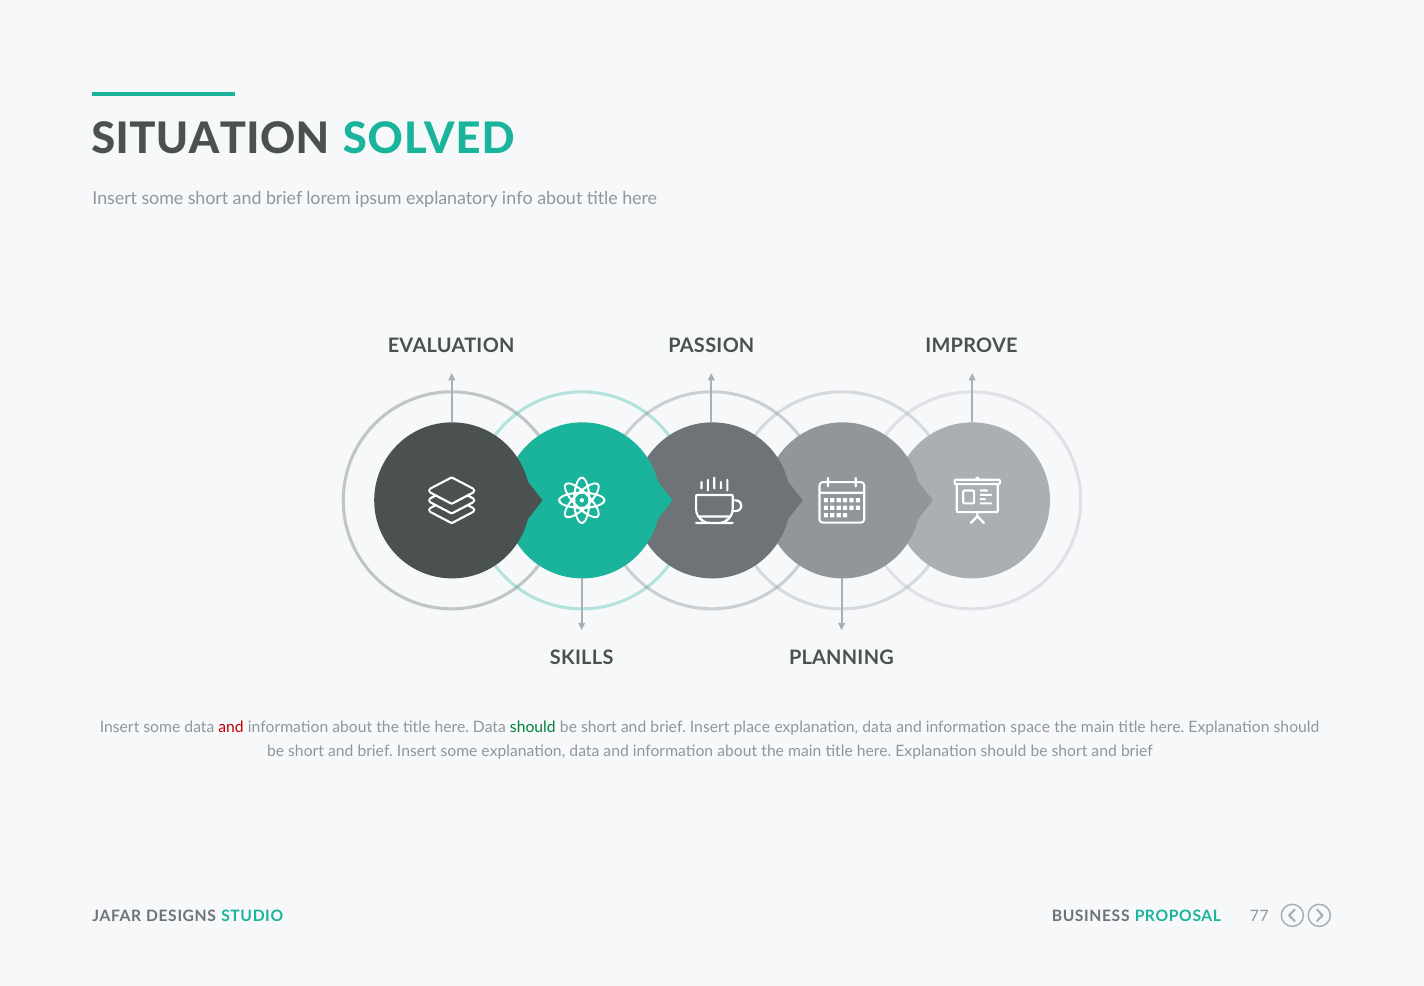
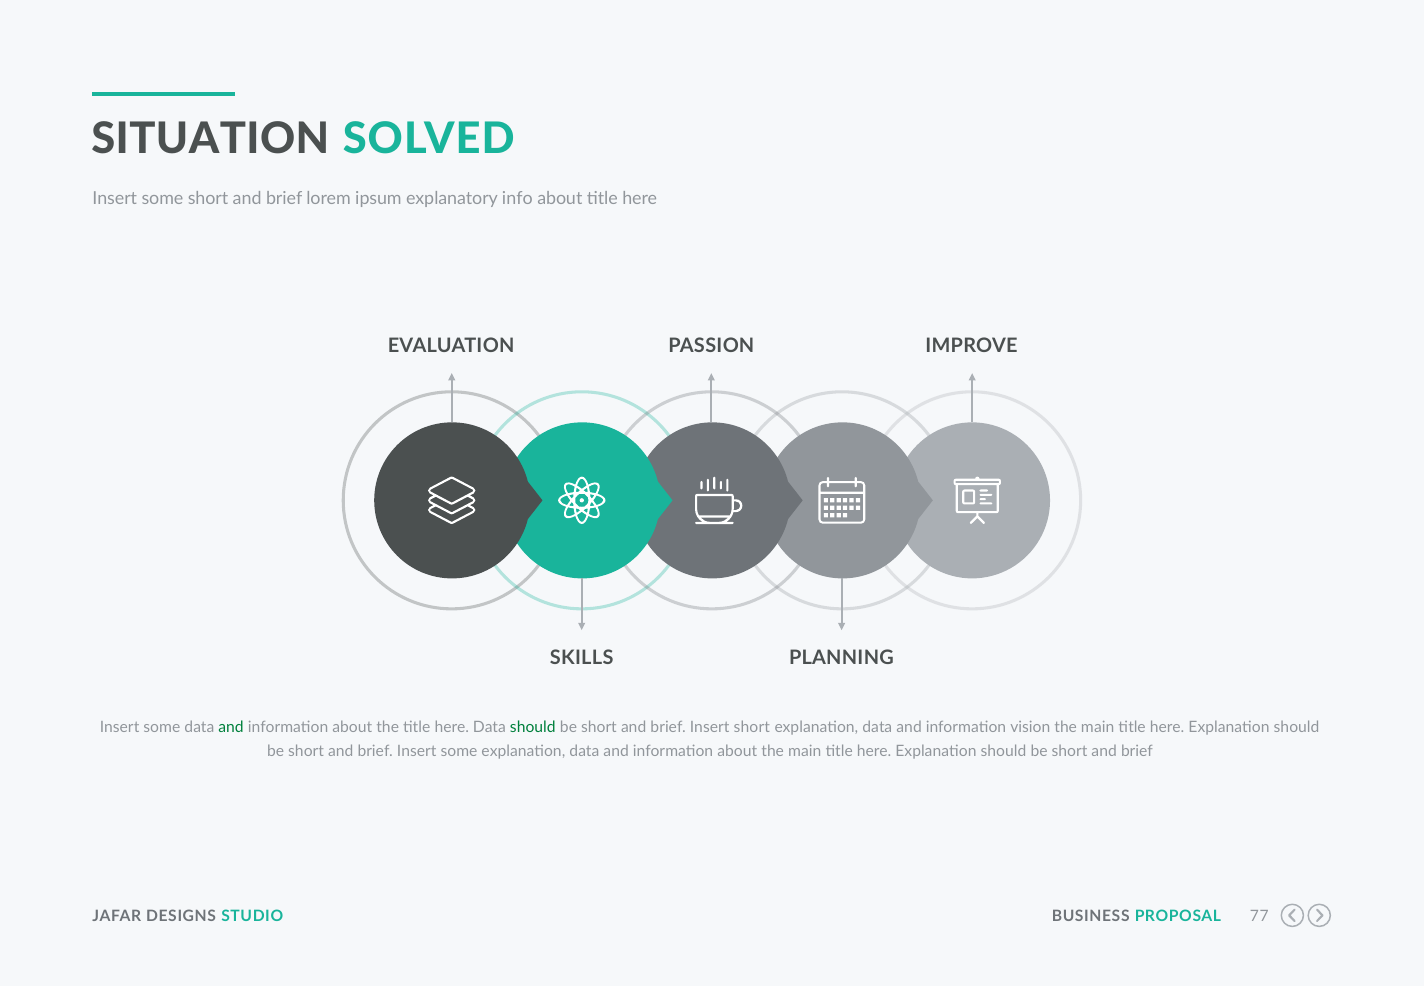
and at (231, 727) colour: red -> green
Insert place: place -> short
space: space -> vision
